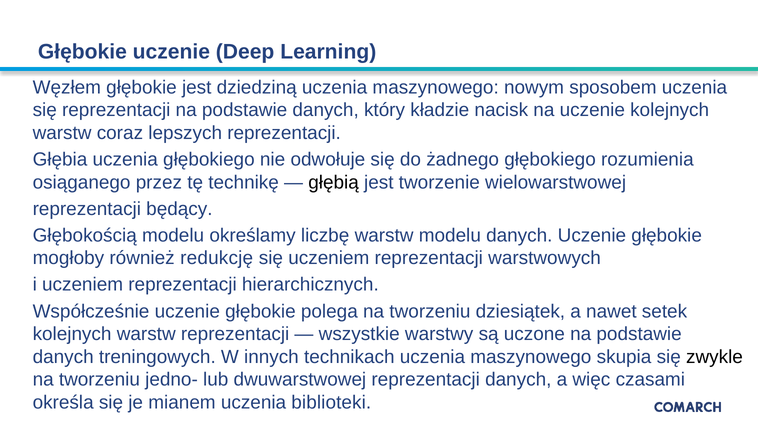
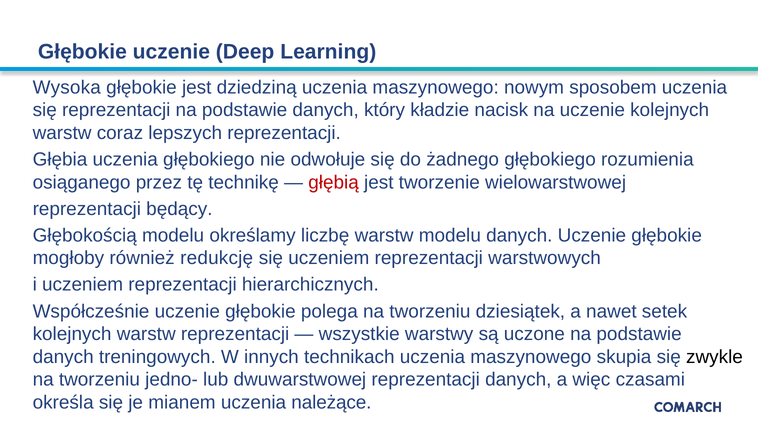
Węzłem: Węzłem -> Wysoka
głębią colour: black -> red
biblioteki: biblioteki -> należące
